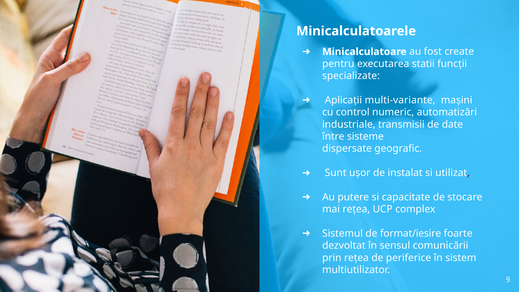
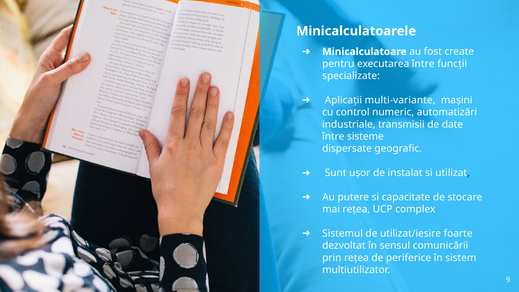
executarea statii: statii -> între
format/iesire: format/iesire -> utilizat/iesire
